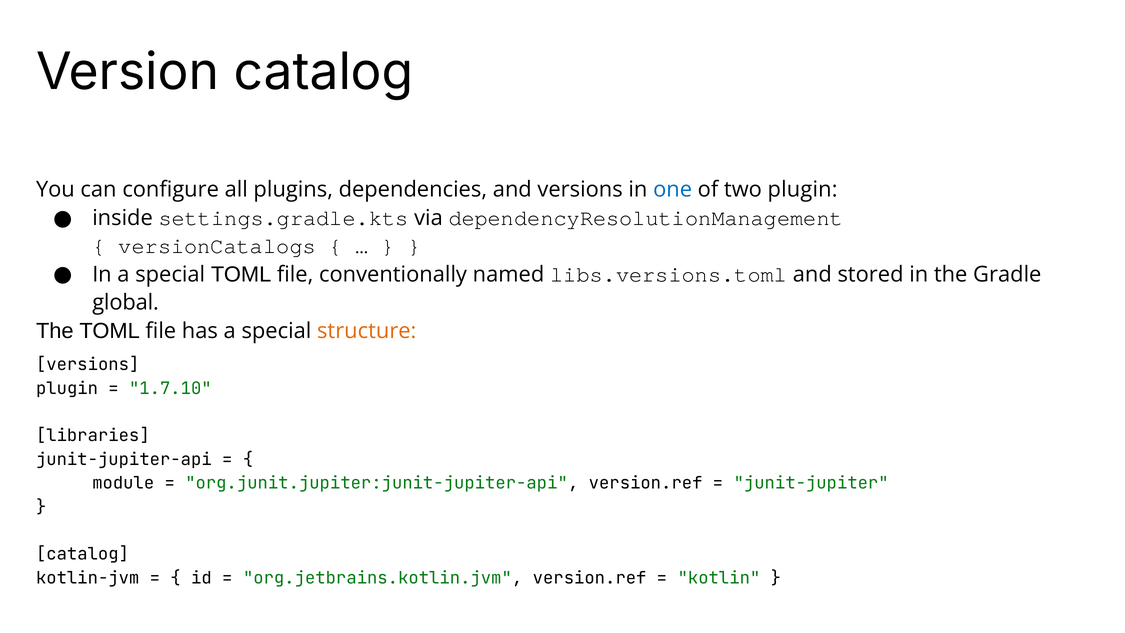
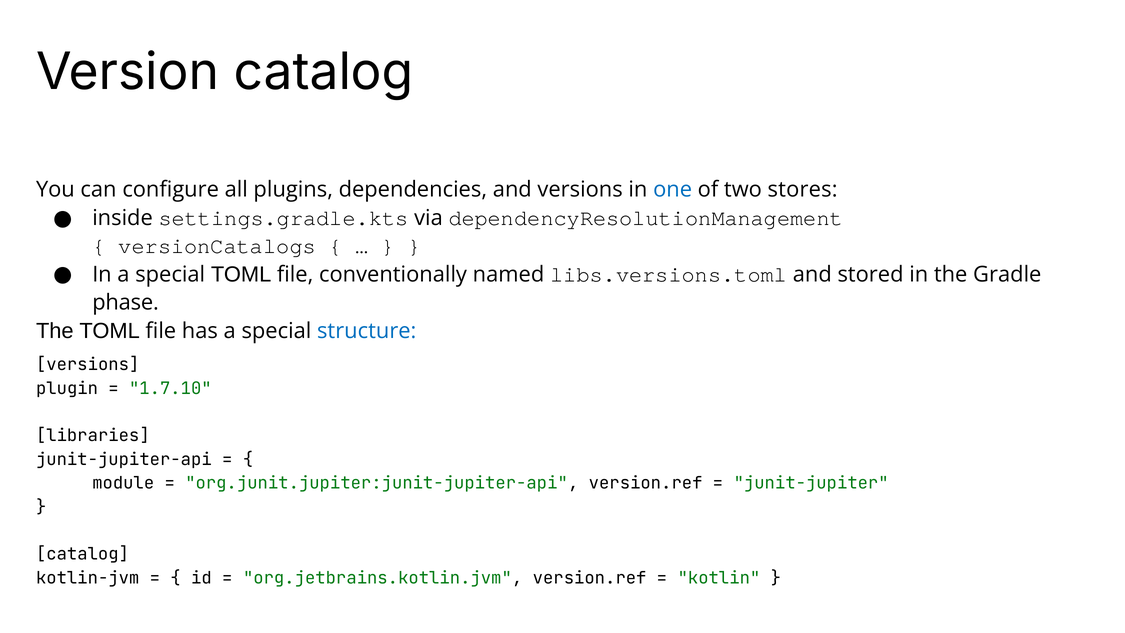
two plugin: plugin -> stores
global: global -> phase
structure colour: orange -> blue
